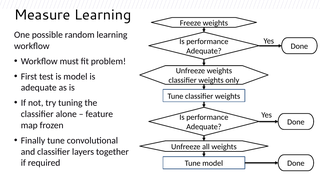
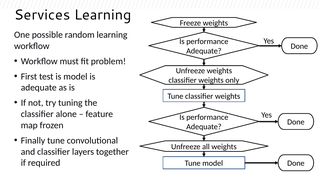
Measure: Measure -> Services
